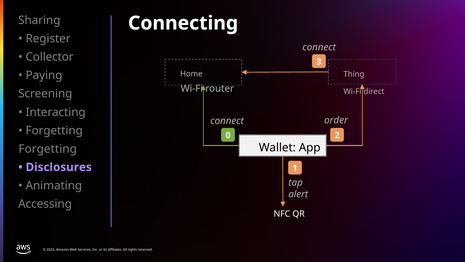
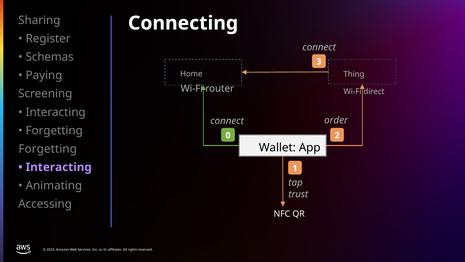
Collector: Collector -> Schemas
Disclosures at (59, 167): Disclosures -> Interacting
alert: alert -> trust
